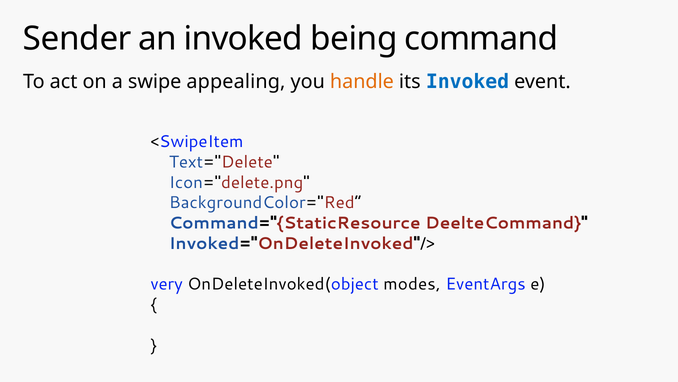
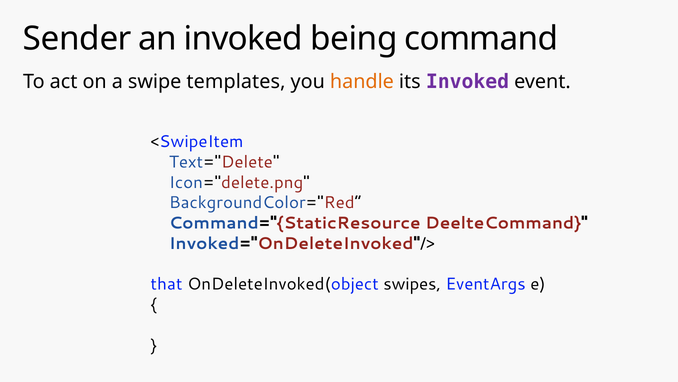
appealing: appealing -> templates
Invoked at (467, 82) colour: blue -> purple
very: very -> that
modes: modes -> swipes
